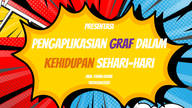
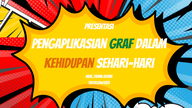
graf colour: purple -> green
